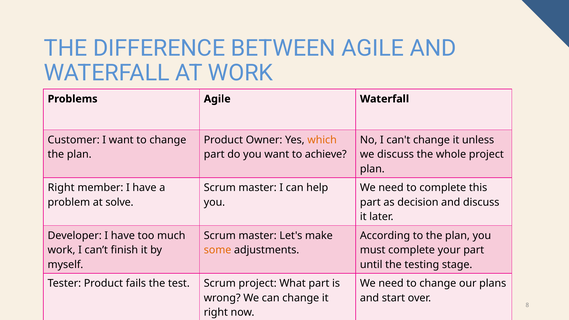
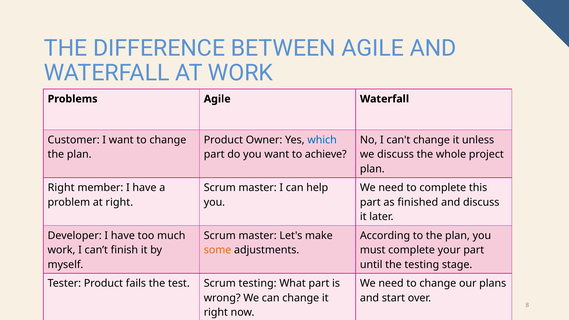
which colour: orange -> blue
at solve: solve -> right
decision: decision -> finished
Scrum project: project -> testing
